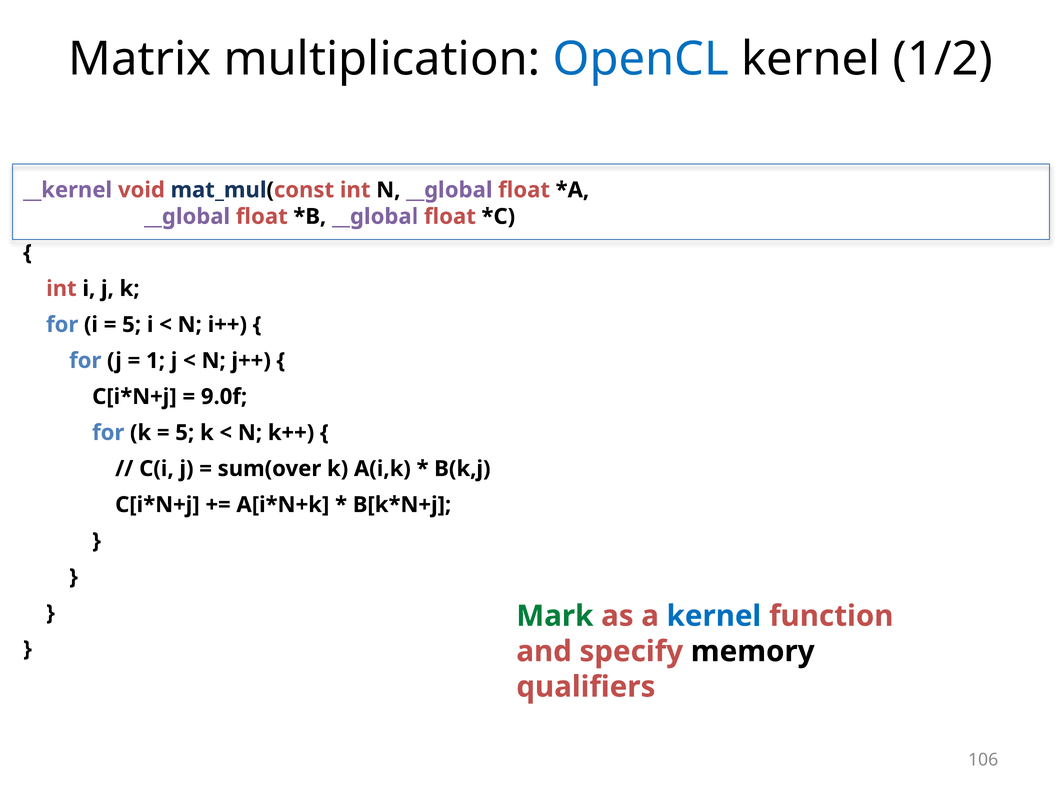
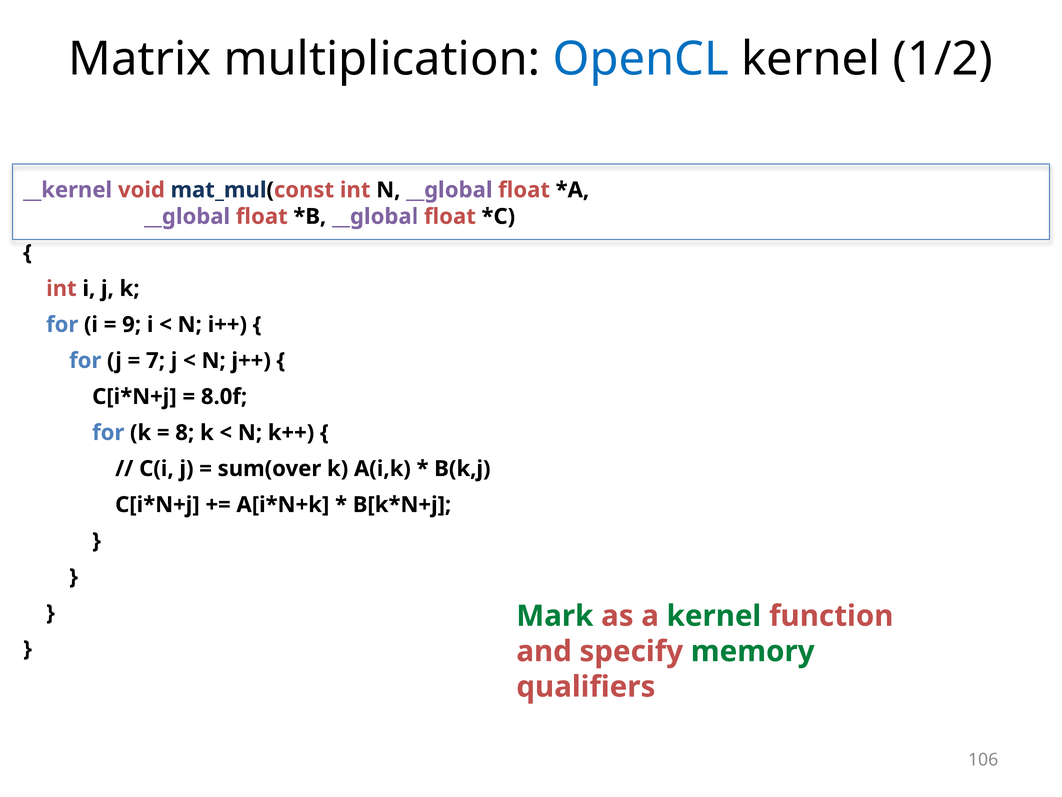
5 at (132, 324): 5 -> 9
1: 1 -> 7
9.0f: 9.0f -> 8.0f
5 at (185, 432): 5 -> 8
kernel at (714, 616) colour: blue -> green
memory colour: black -> green
